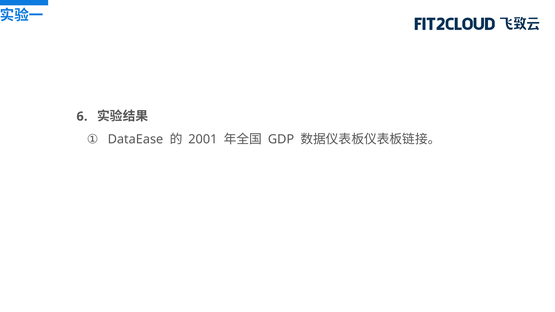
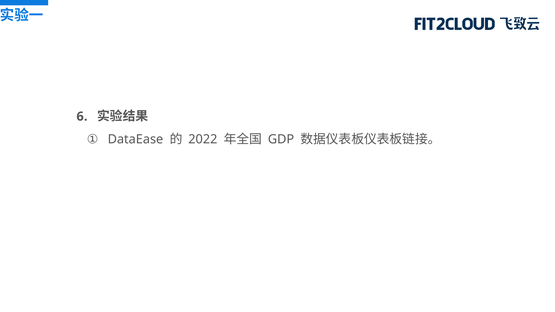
2001: 2001 -> 2022
